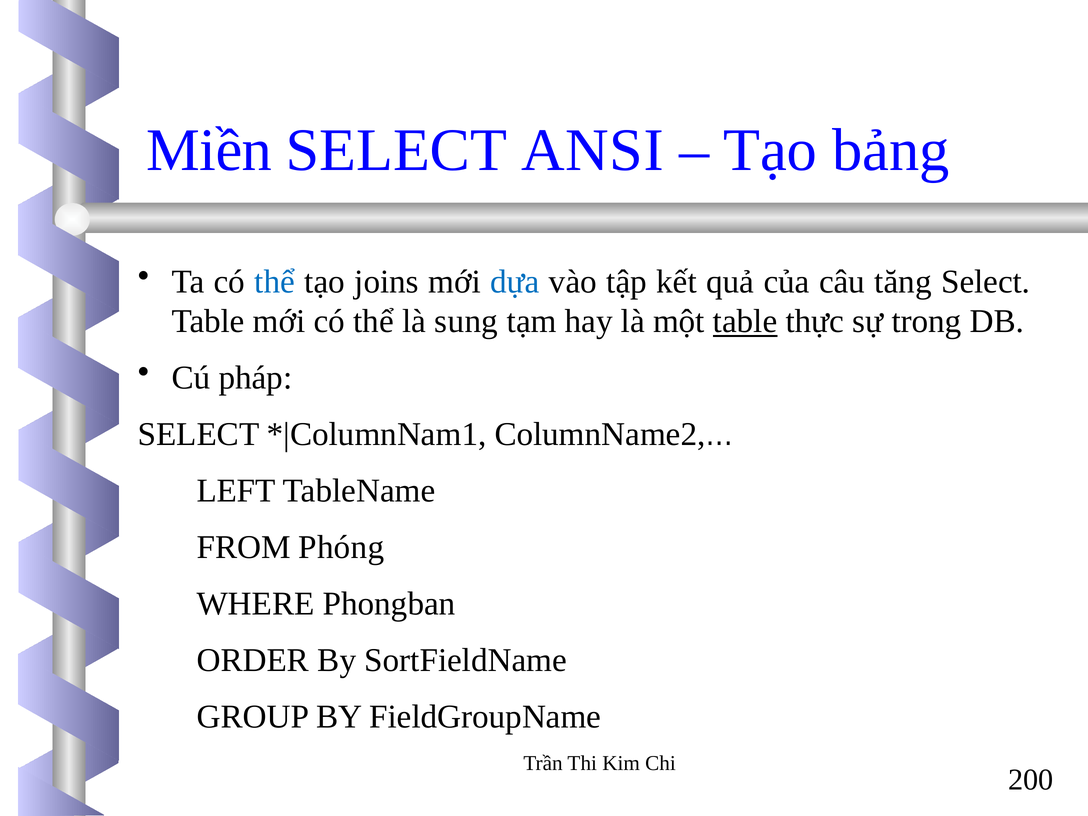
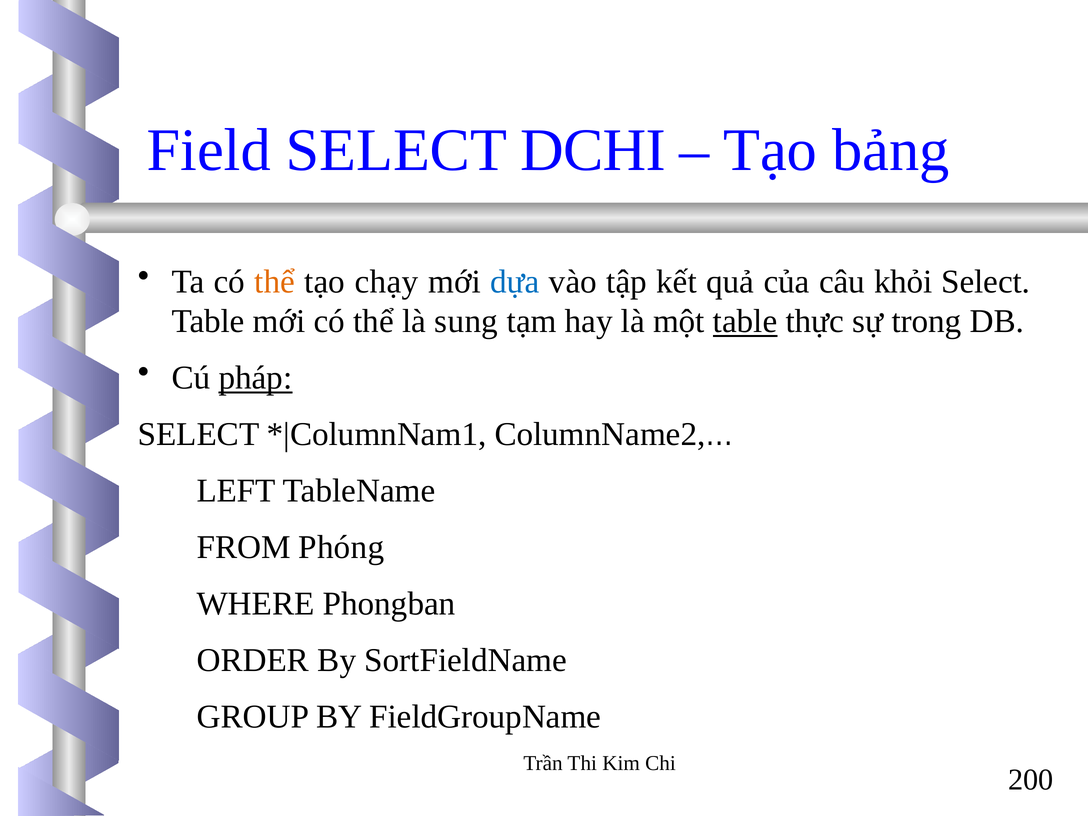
Miền: Miền -> Field
ANSI: ANSI -> DCHI
thể at (275, 282) colour: blue -> orange
joins: joins -> chạy
tăng: tăng -> khỏi
pháp underline: none -> present
